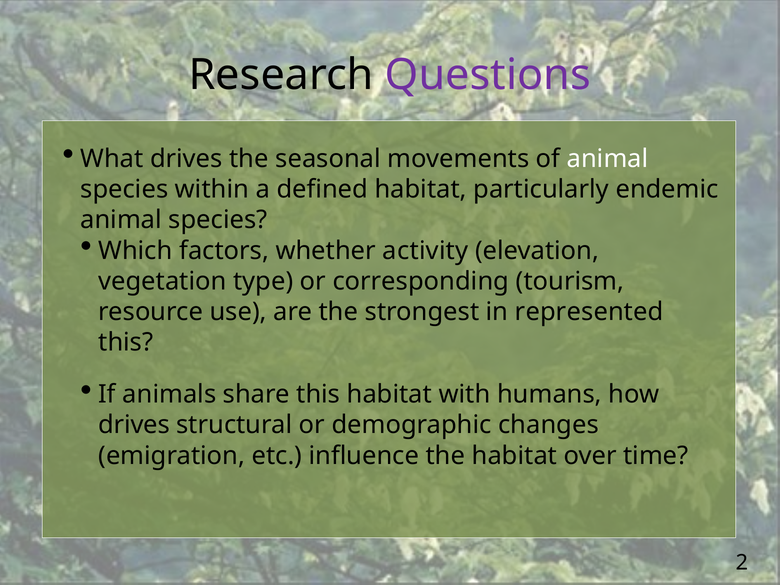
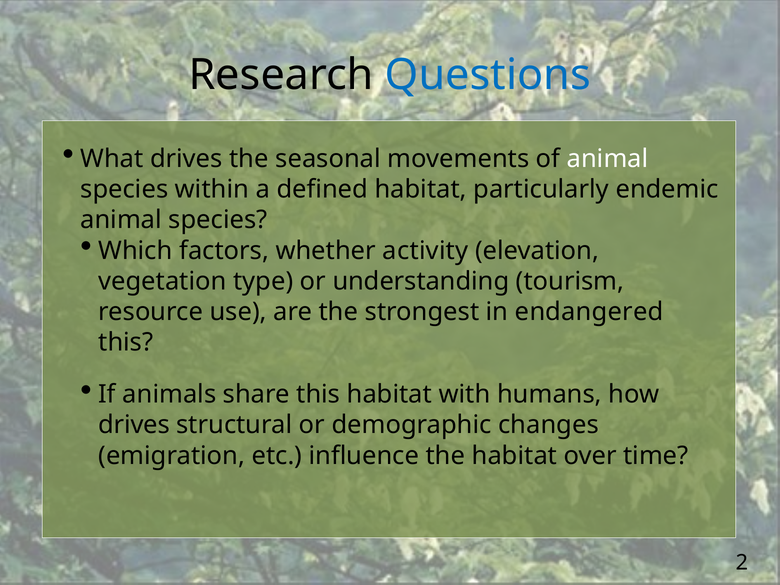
Questions colour: purple -> blue
corresponding: corresponding -> understanding
represented: represented -> endangered
